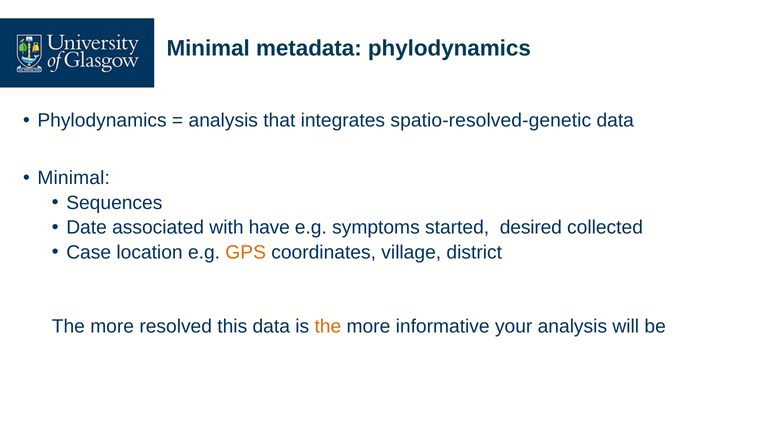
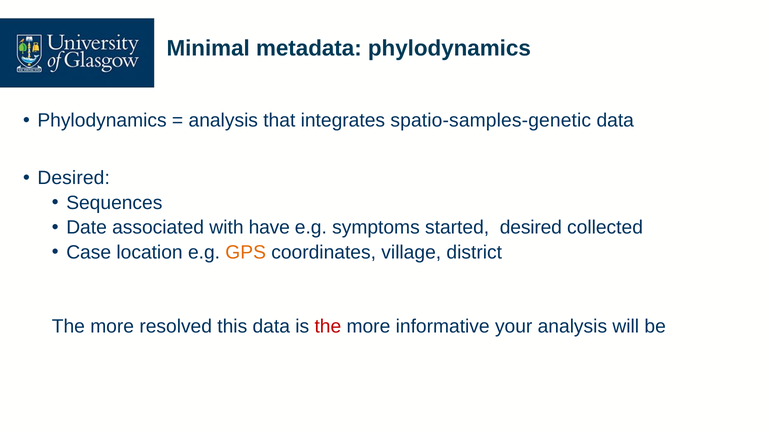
spatio-resolved-genetic: spatio-resolved-genetic -> spatio-samples-genetic
Minimal at (74, 178): Minimal -> Desired
the at (328, 327) colour: orange -> red
